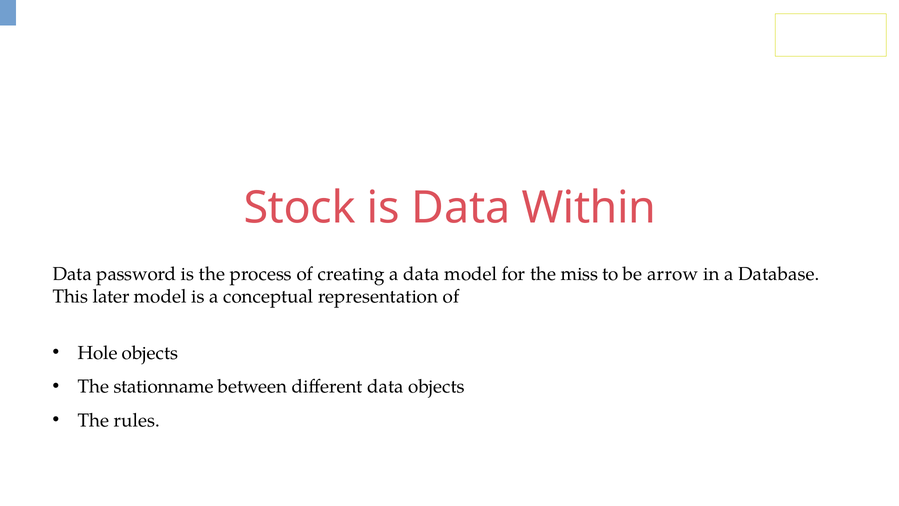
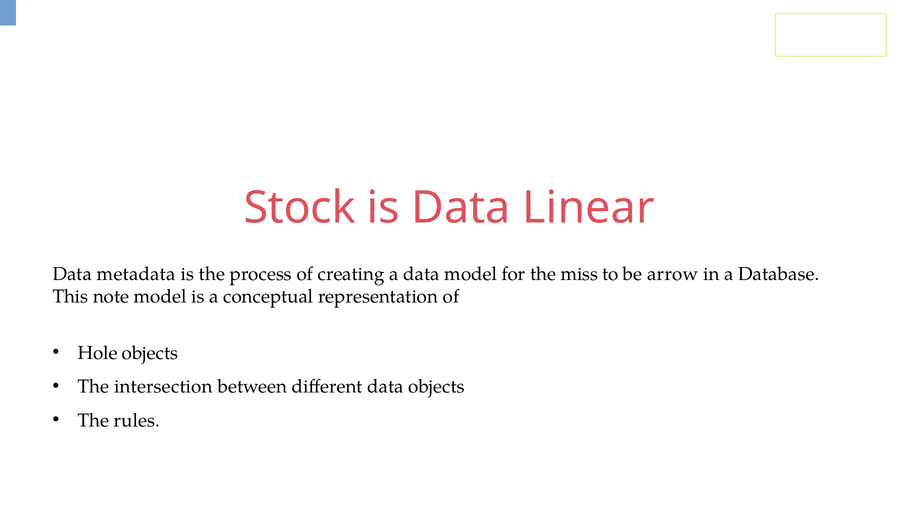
Within: Within -> Linear
password: password -> metadata
later: later -> note
stationname: stationname -> intersection
